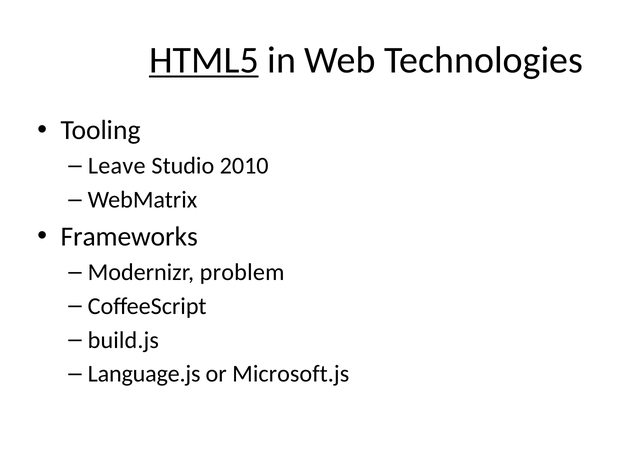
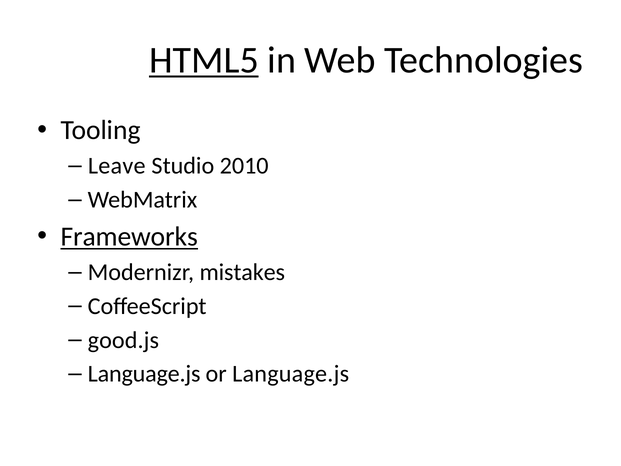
Frameworks underline: none -> present
problem: problem -> mistakes
build.js: build.js -> good.js
or Microsoft.js: Microsoft.js -> Language.js
